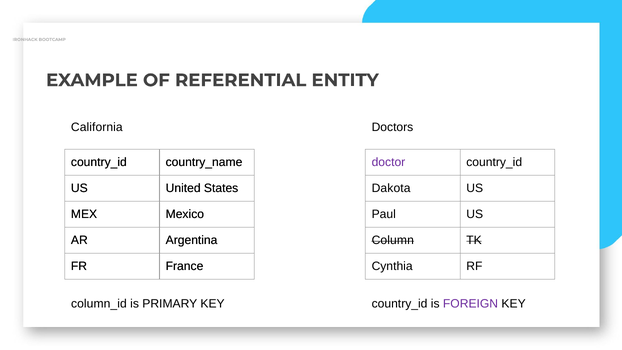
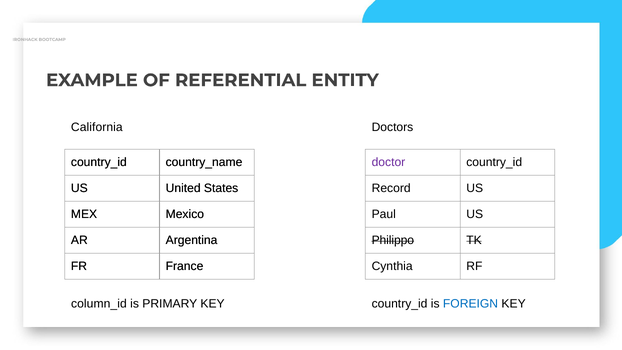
Dakota: Dakota -> Record
Column: Column -> Philippo
FOREIGN colour: purple -> blue
